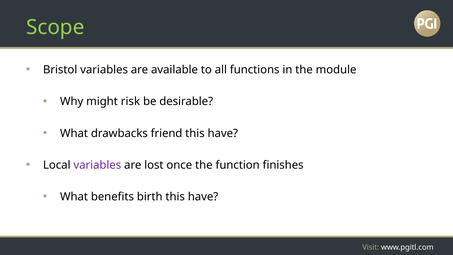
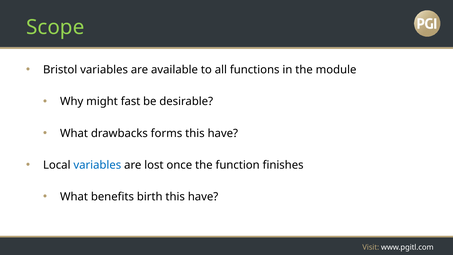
risk: risk -> fast
friend: friend -> forms
variables at (97, 165) colour: purple -> blue
